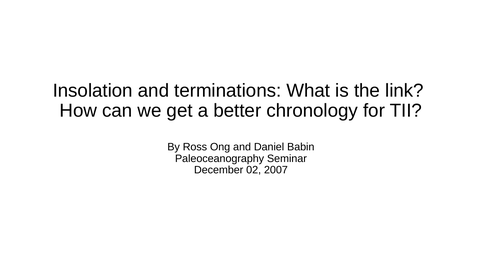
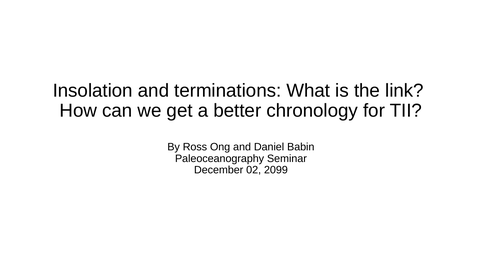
2007: 2007 -> 2099
